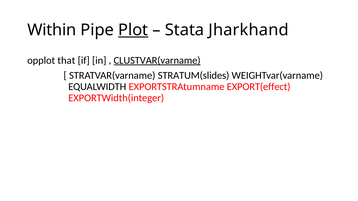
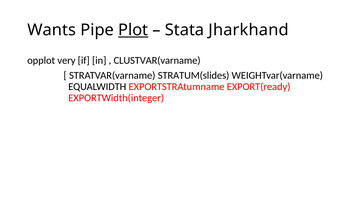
Within: Within -> Wants
that: that -> very
CLUSTVAR(varname underline: present -> none
EXPORT(effect: EXPORT(effect -> EXPORT(ready
